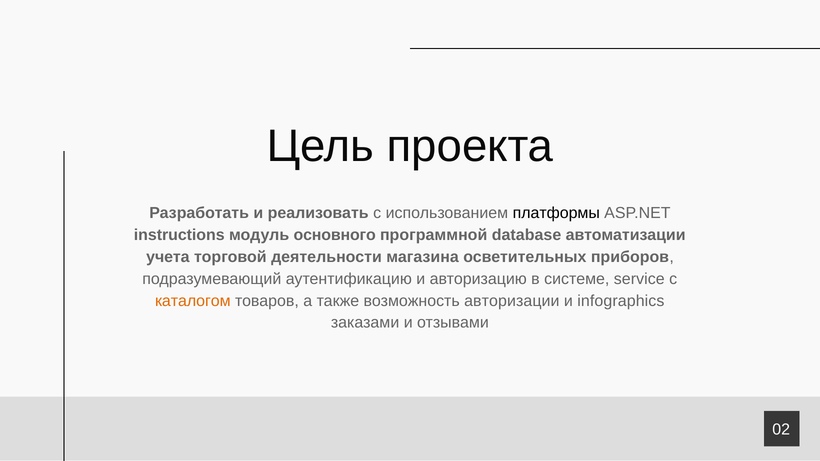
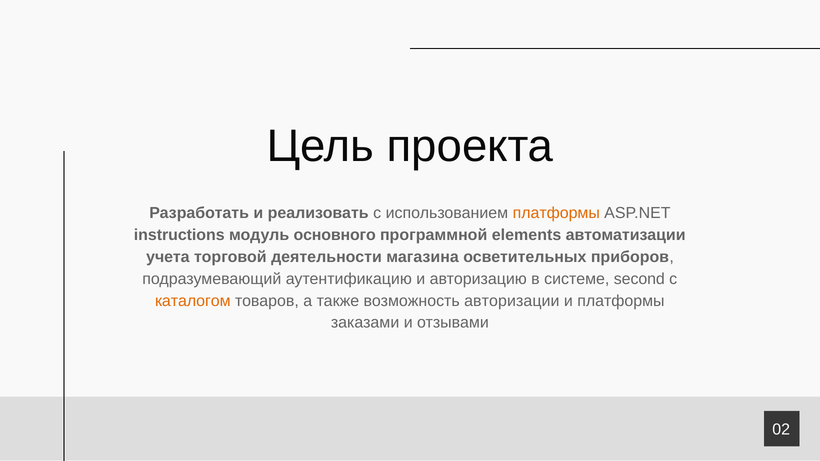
платформы at (556, 213) colour: black -> orange
database: database -> elements
service: service -> second
и infographics: infographics -> платформы
